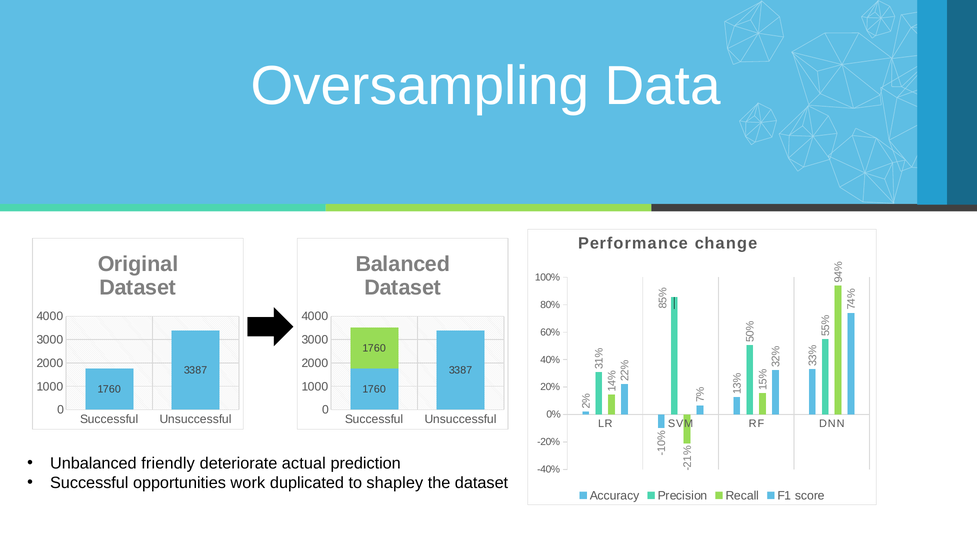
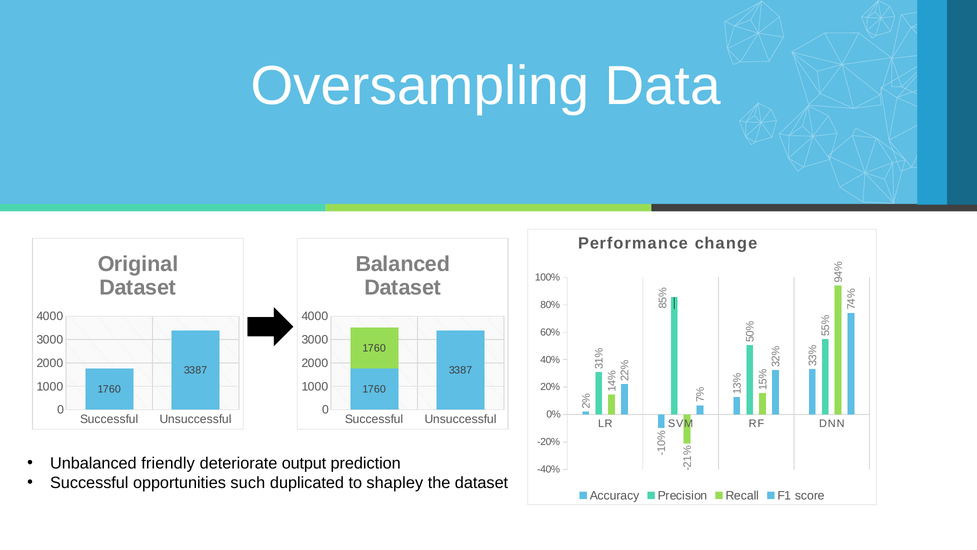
actual: actual -> output
work: work -> such
